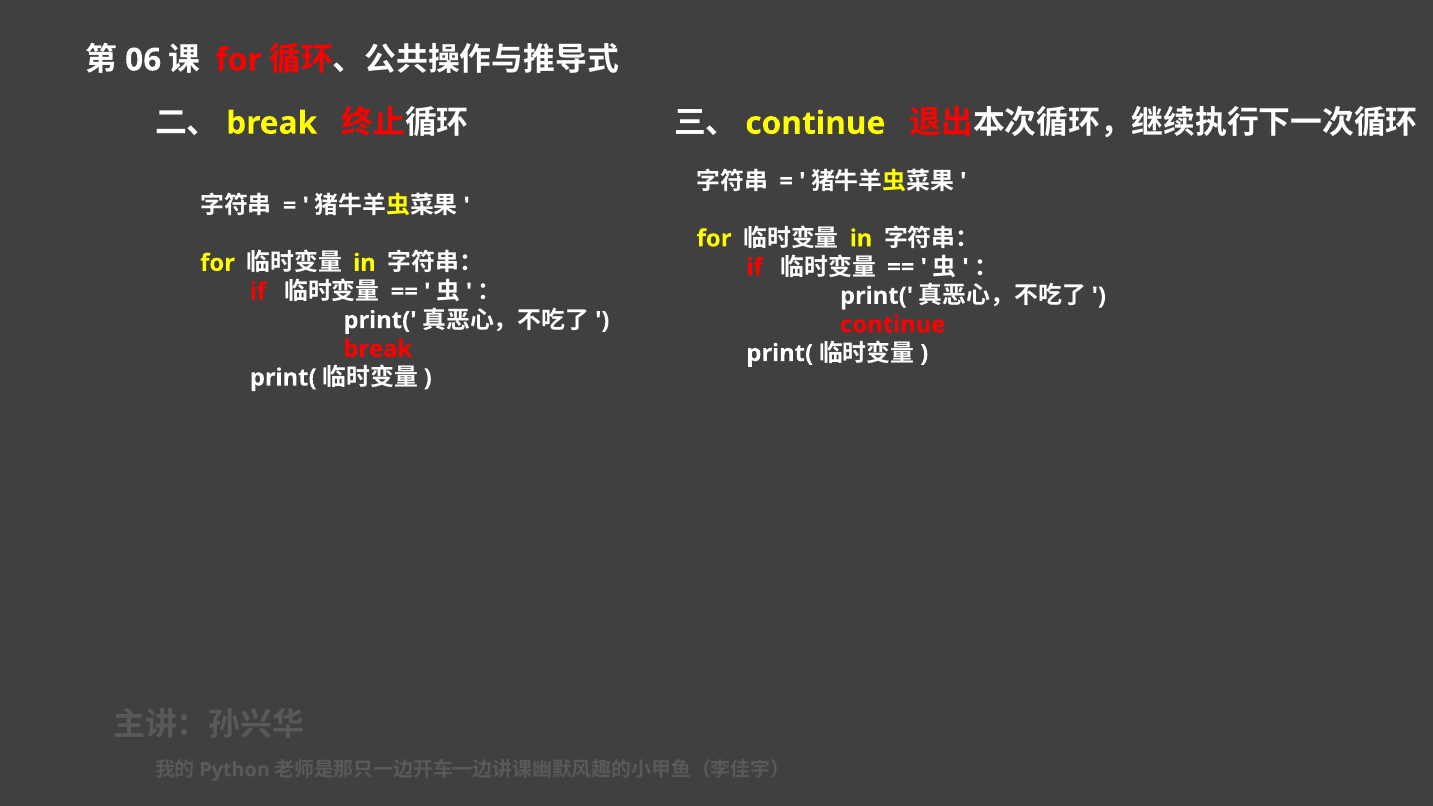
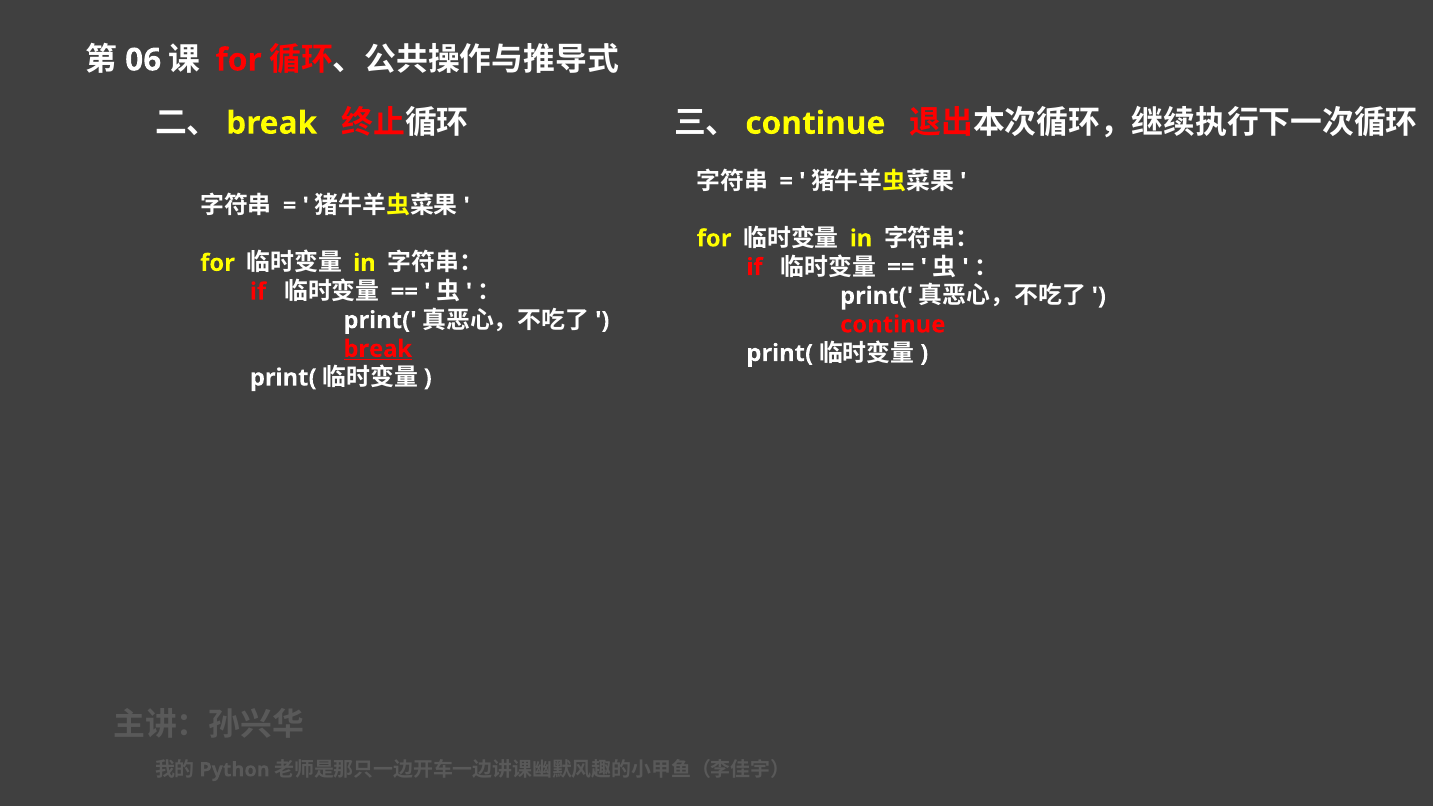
break at (378, 349) underline: none -> present
